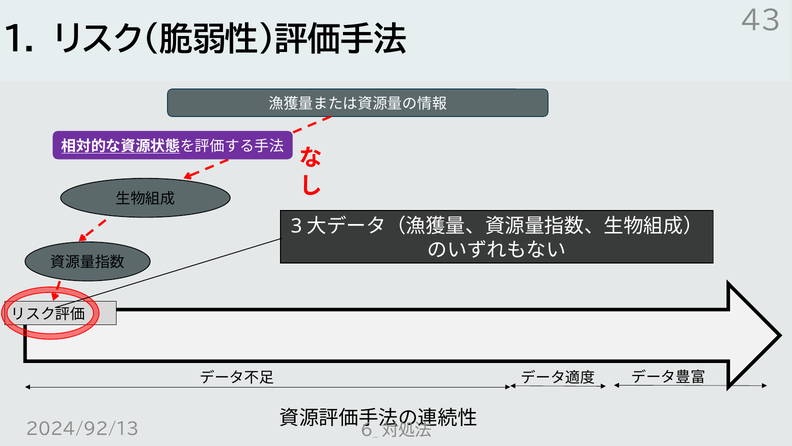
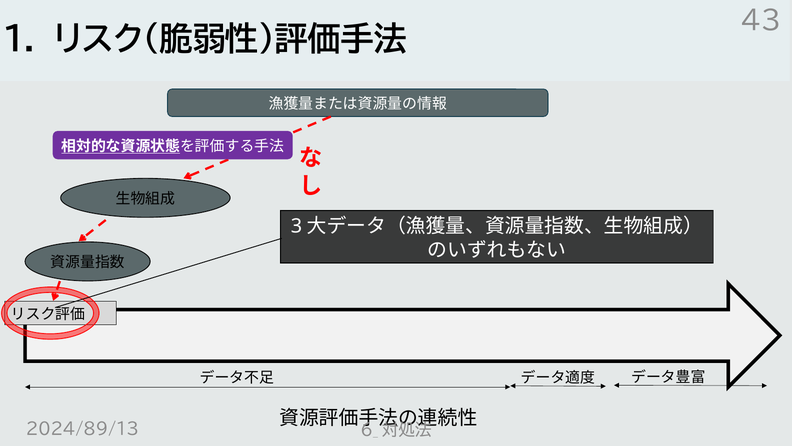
2024/92/13: 2024/92/13 -> 2024/89/13
